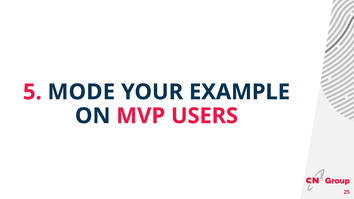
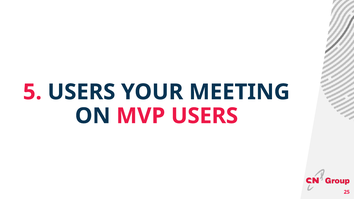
5 MODE: MODE -> USERS
EXAMPLE: EXAMPLE -> MEETING
